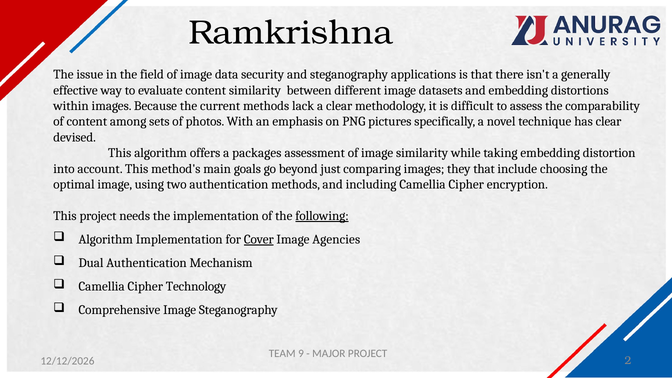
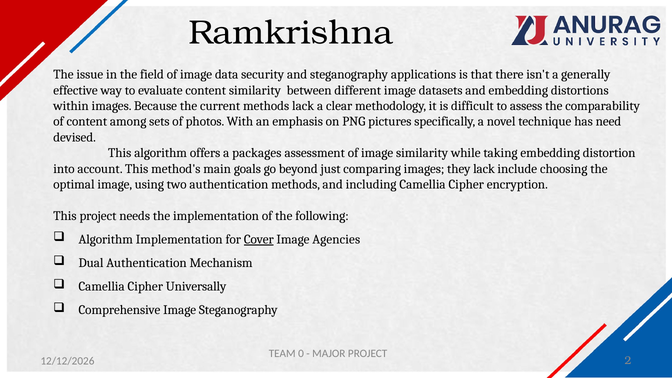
has clear: clear -> need
they that: that -> lack
following underline: present -> none
Technology: Technology -> Universally
9: 9 -> 0
